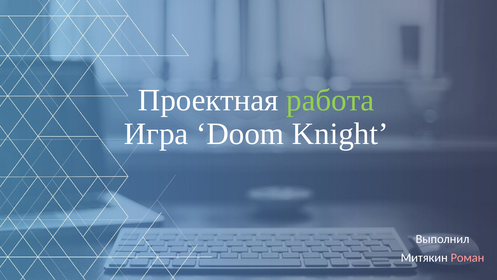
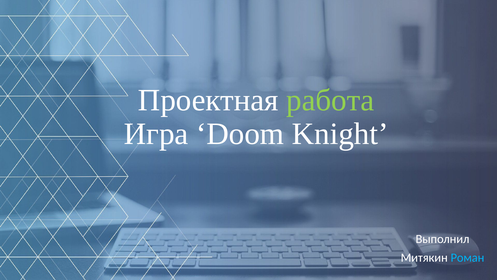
Роман colour: pink -> light blue
